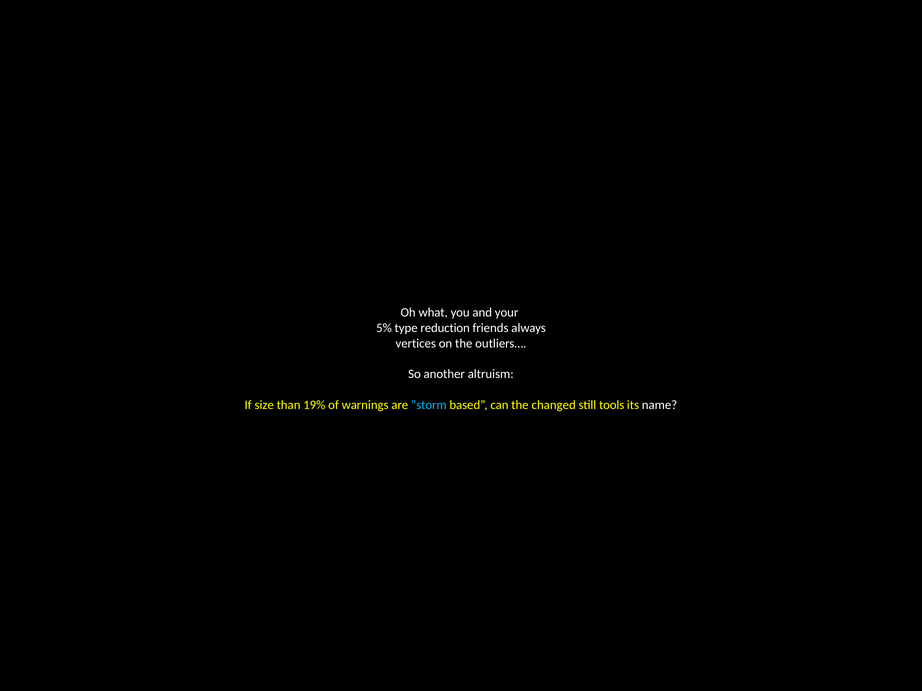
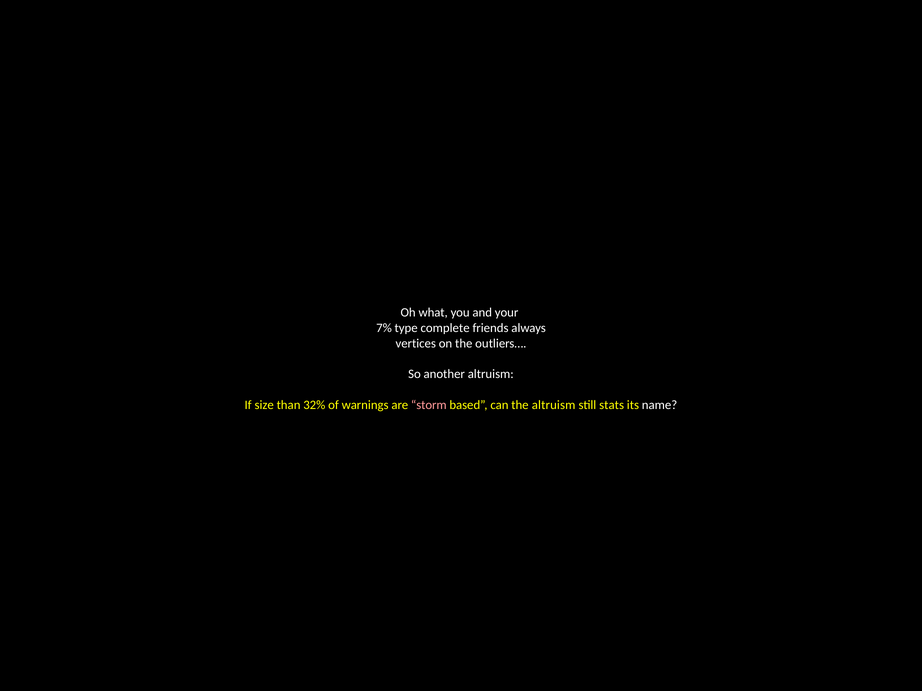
5%: 5% -> 7%
reduction: reduction -> complete
19%: 19% -> 32%
storm colour: light blue -> pink
the changed: changed -> altruism
tools: tools -> stats
